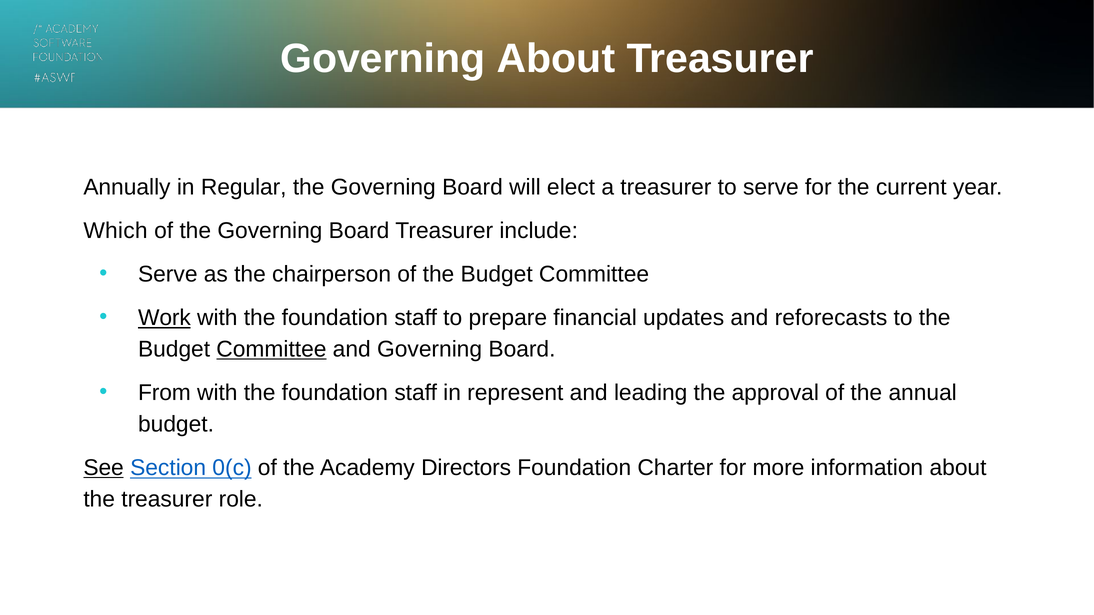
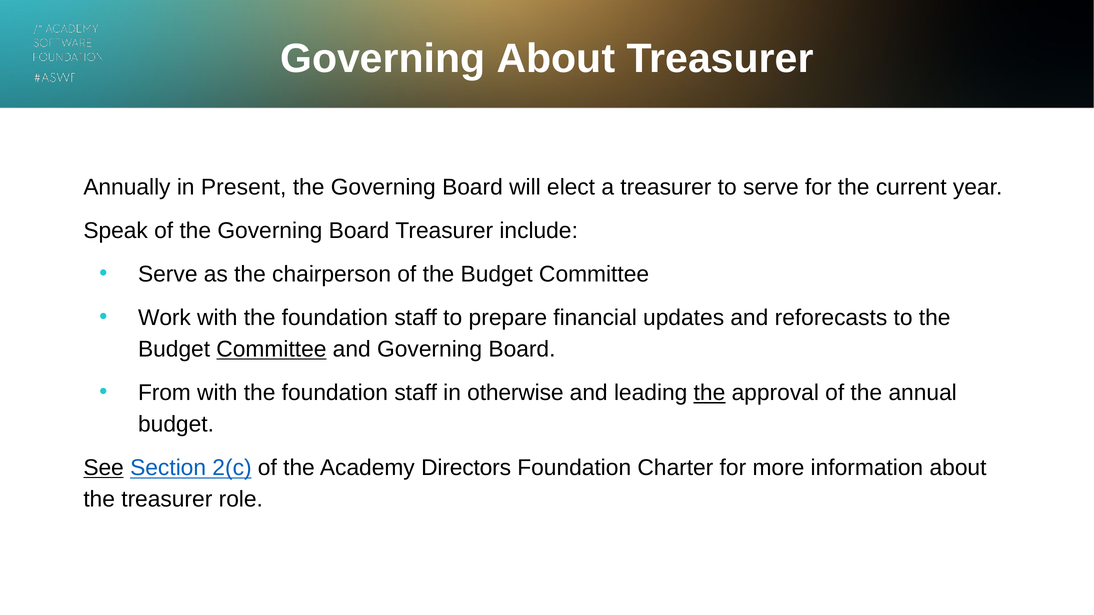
Regular: Regular -> Present
Which: Which -> Speak
Work underline: present -> none
represent: represent -> otherwise
the at (709, 393) underline: none -> present
0(c: 0(c -> 2(c
